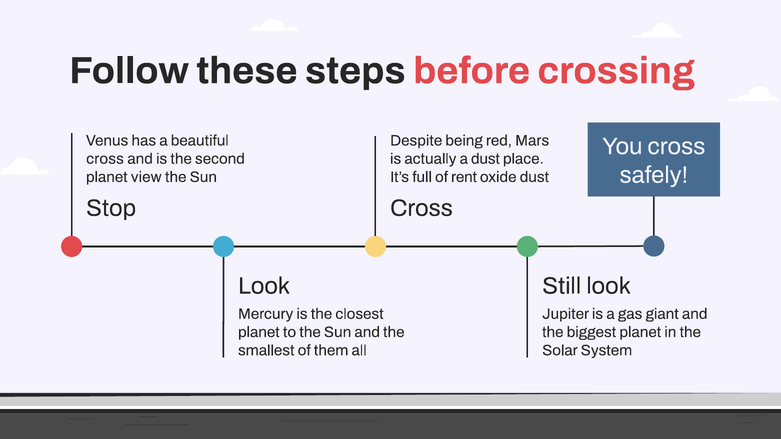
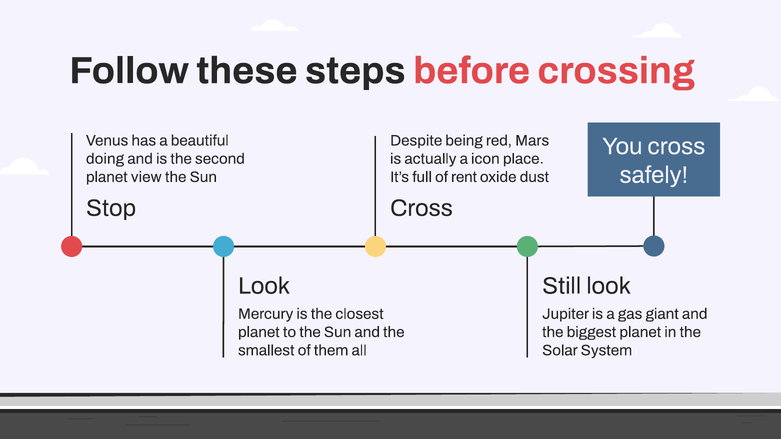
cross at (105, 159): cross -> doing
a dust: dust -> icon
